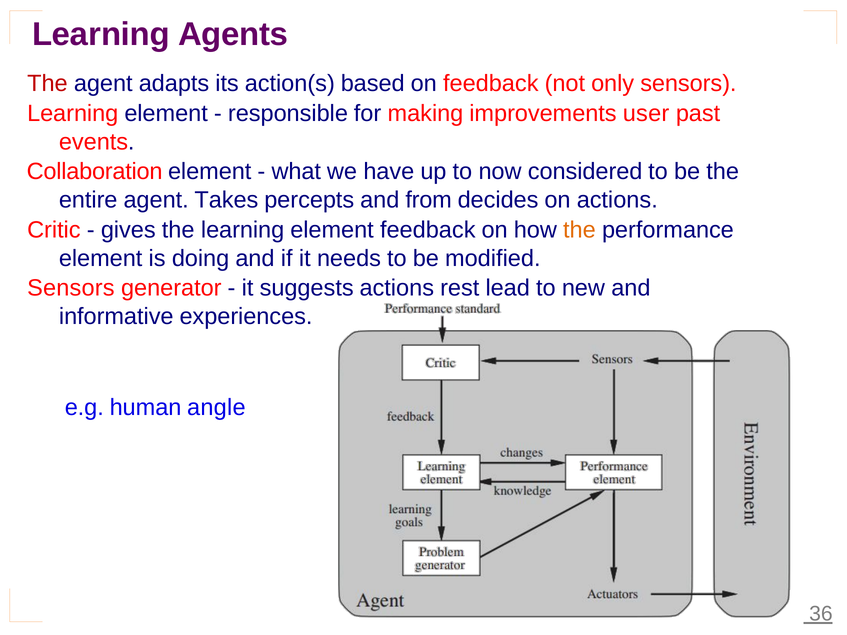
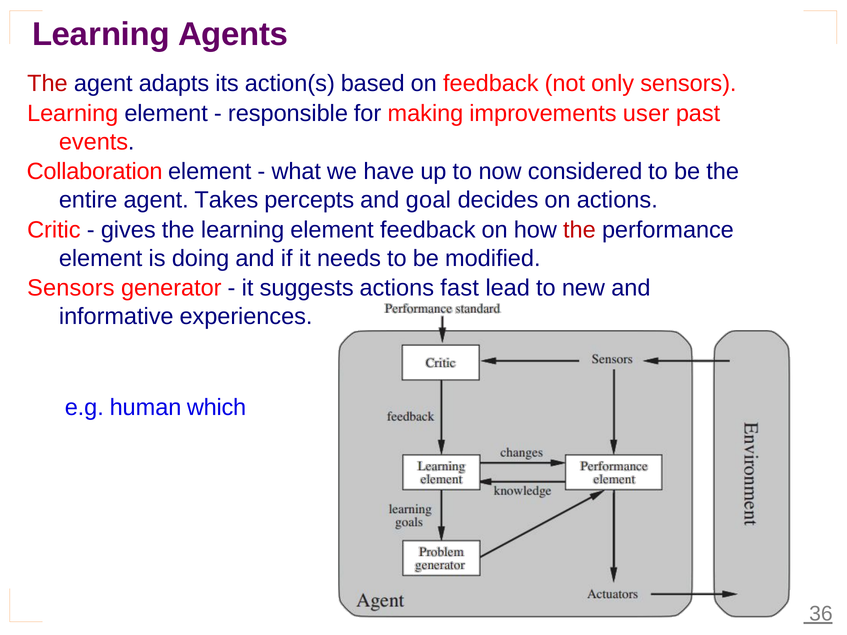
from: from -> goal
the at (579, 230) colour: orange -> red
rest: rest -> fast
angle: angle -> which
